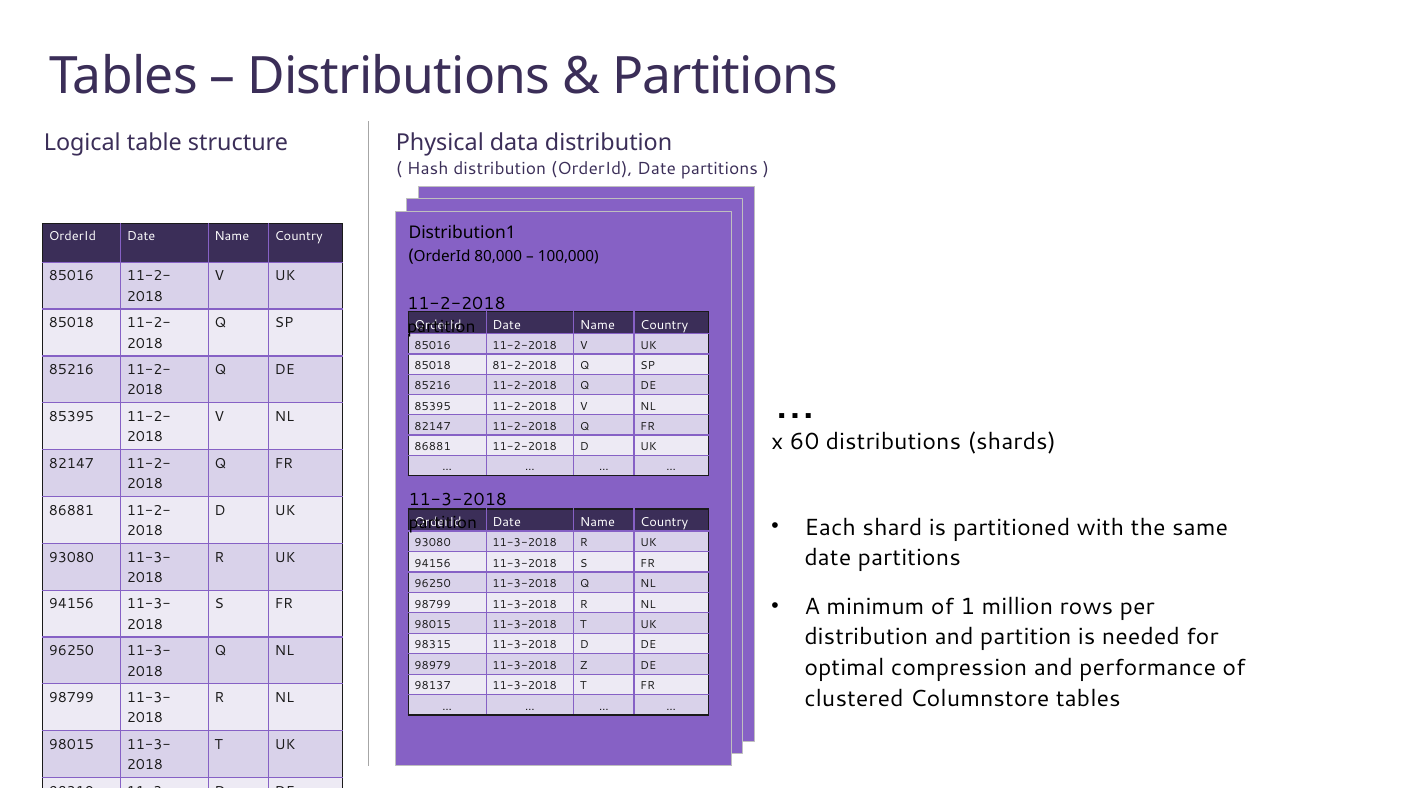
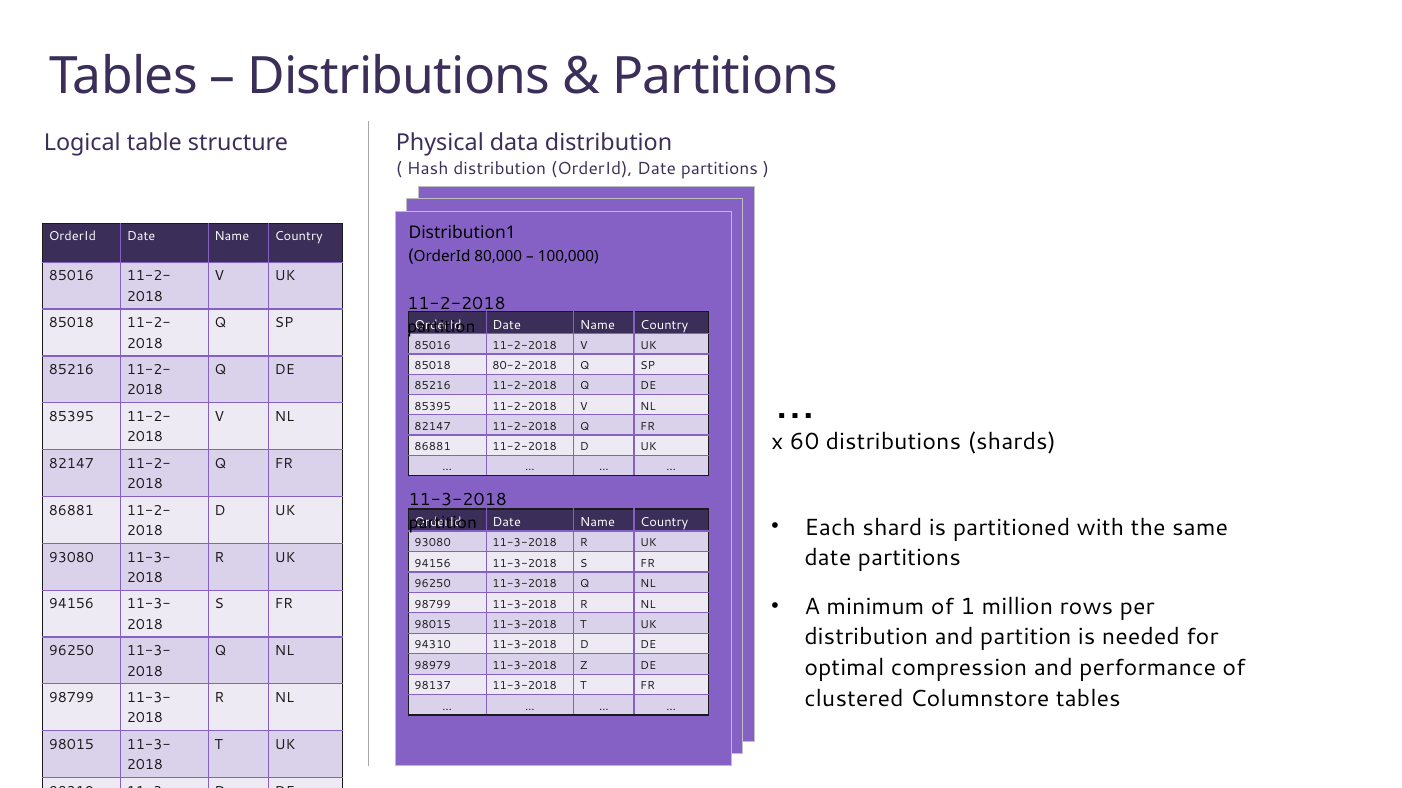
81-2-2018: 81-2-2018 -> 80-2-2018
98315: 98315 -> 94310
